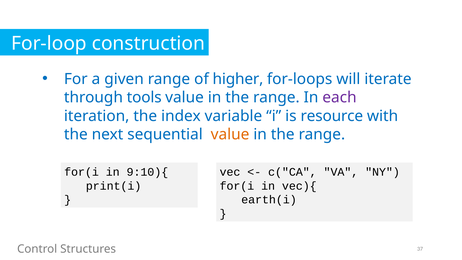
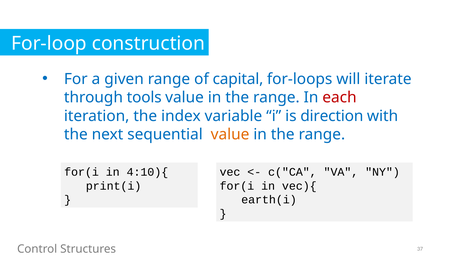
higher: higher -> capital
each colour: purple -> red
resource: resource -> direction
9:10){: 9:10){ -> 4:10){
